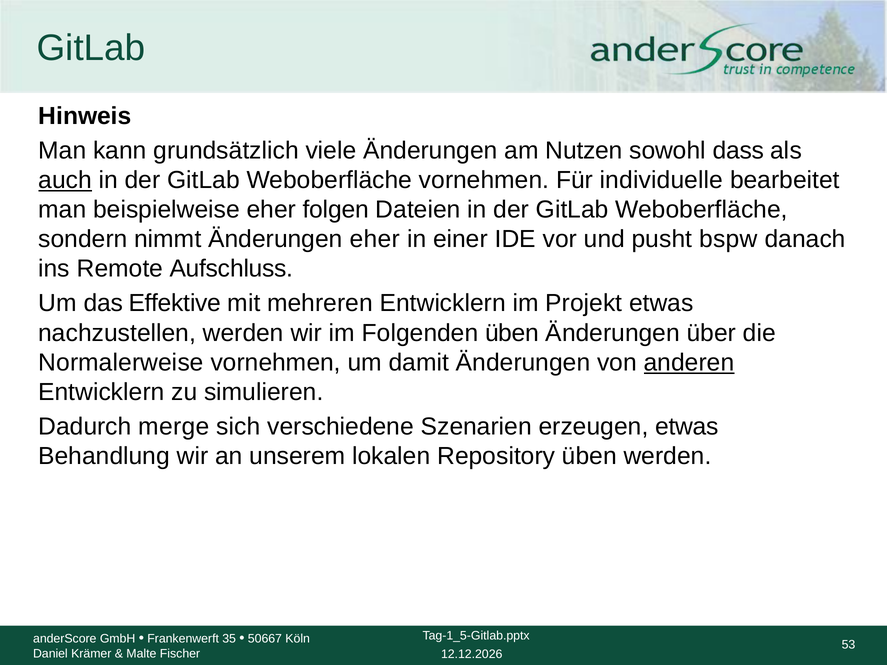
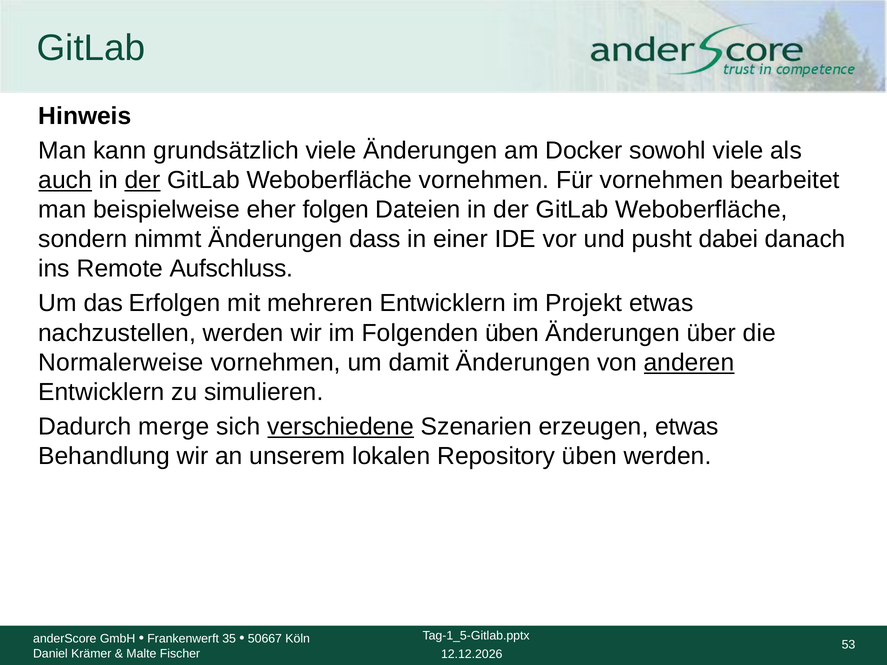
Nutzen: Nutzen -> Docker
sowohl dass: dass -> viele
der at (142, 180) underline: none -> present
Für individuelle: individuelle -> vornehmen
Änderungen eher: eher -> dass
bspw: bspw -> dabei
Effektive: Effektive -> Erfolgen
verschiedene underline: none -> present
